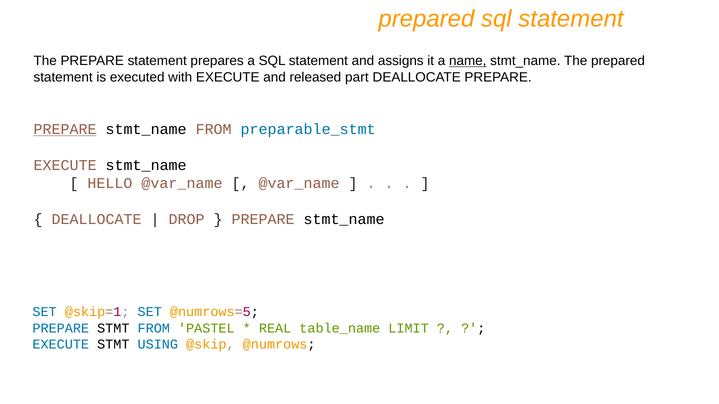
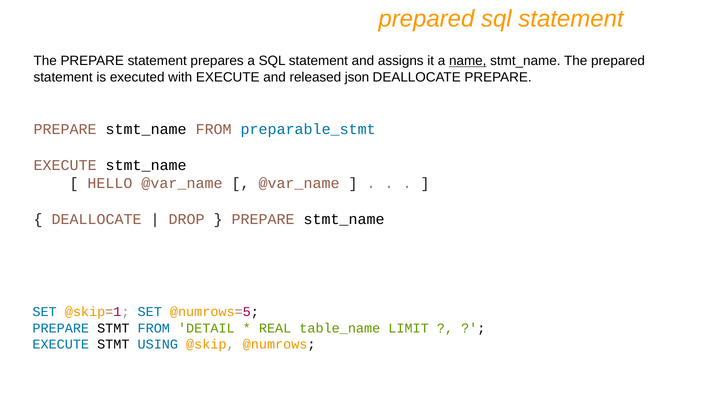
part: part -> json
PREPARE at (65, 129) underline: present -> none
PASTEL: PASTEL -> DETAIL
